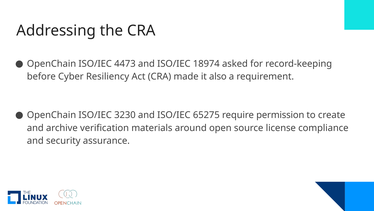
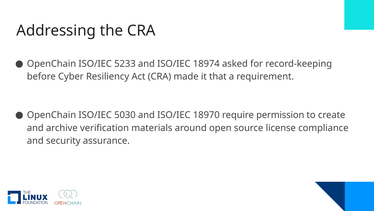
4473: 4473 -> 5233
also: also -> that
3230: 3230 -> 5030
65275: 65275 -> 18970
